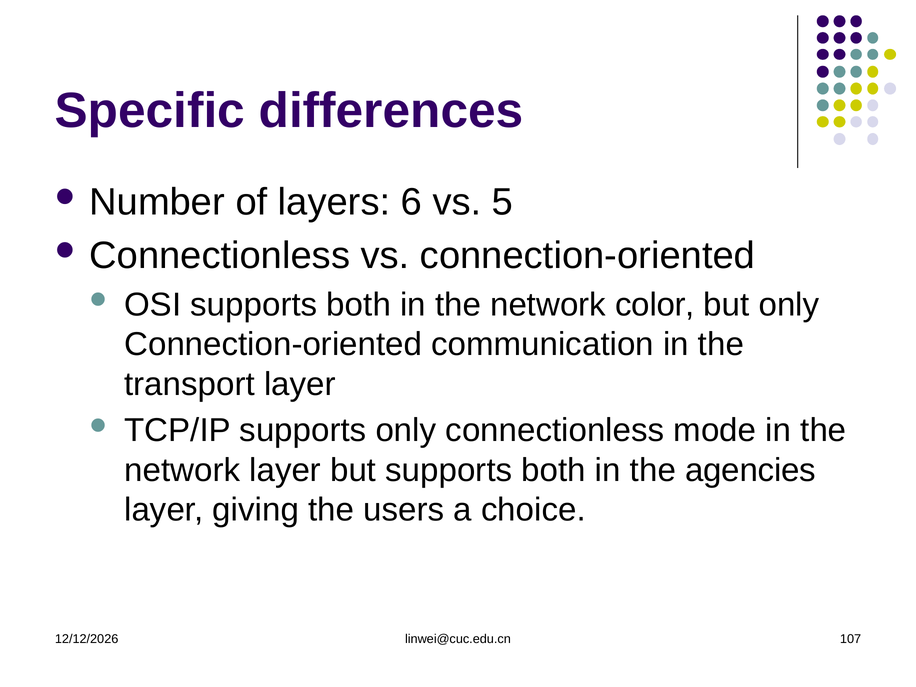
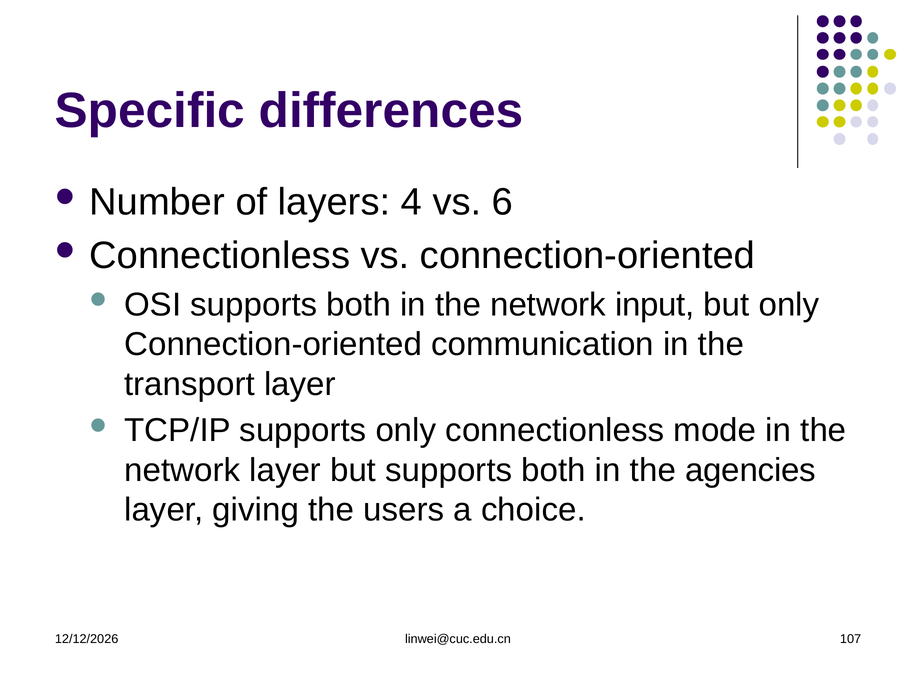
6: 6 -> 4
5: 5 -> 6
color: color -> input
